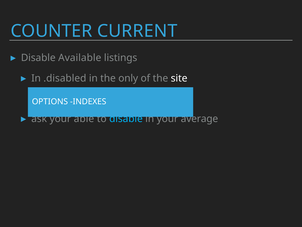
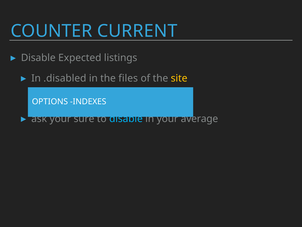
Available: Available -> Expected
only: only -> files
site colour: white -> yellow
able: able -> sure
